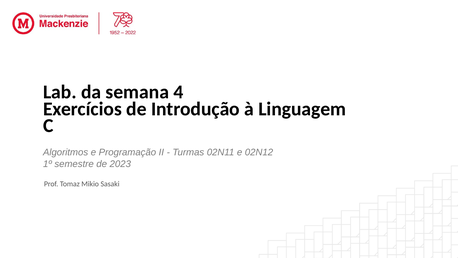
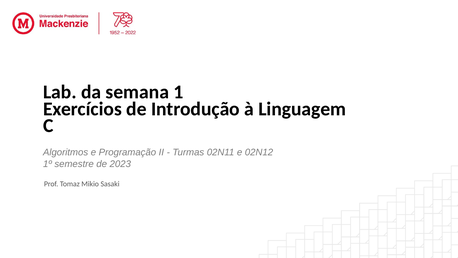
4: 4 -> 1
